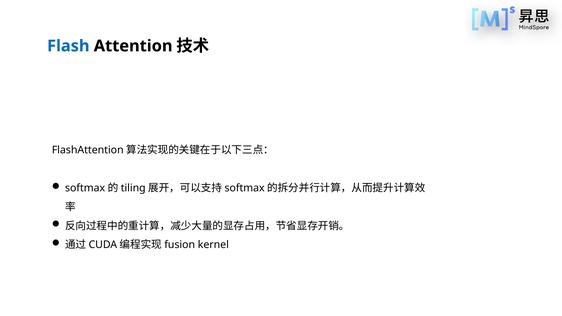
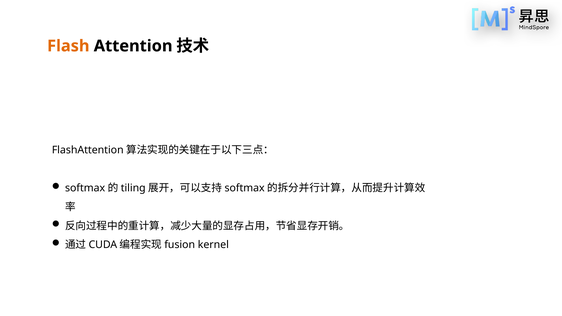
Flash colour: blue -> orange
